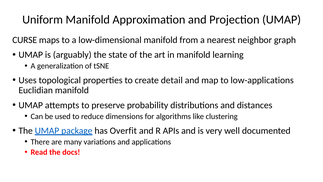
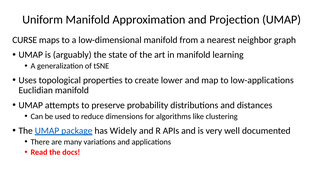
detail: detail -> lower
Overfit: Overfit -> Widely
